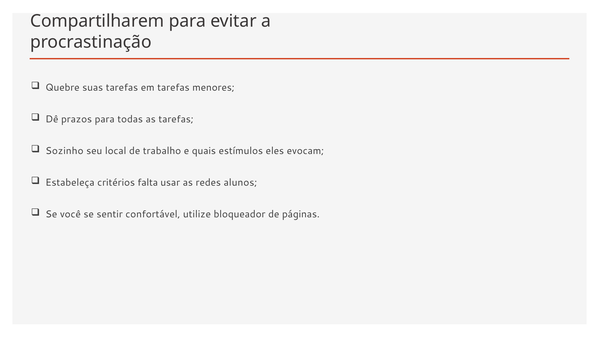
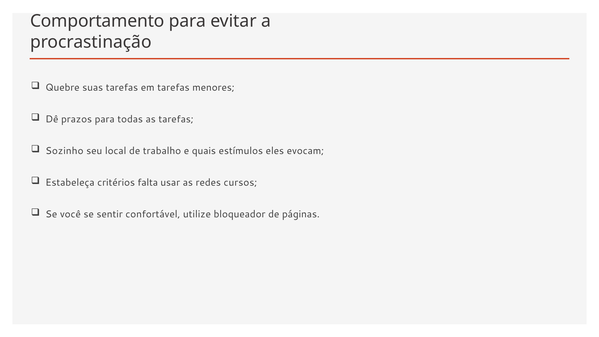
Compartilharem: Compartilharem -> Comportamento
alunos: alunos -> cursos
